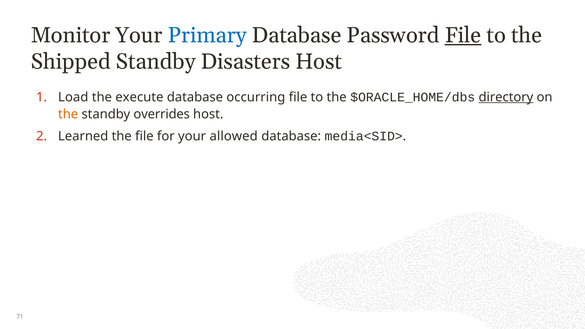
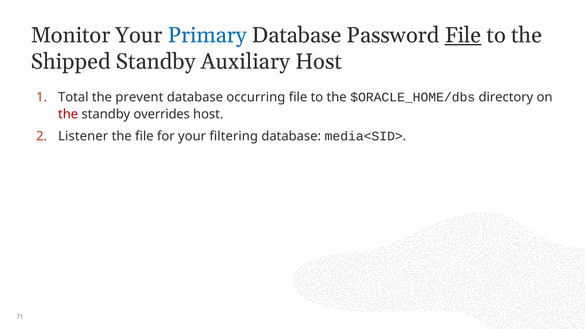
Disasters: Disasters -> Auxiliary
Load: Load -> Total
execute: execute -> prevent
directory underline: present -> none
the at (68, 114) colour: orange -> red
Learned: Learned -> Listener
allowed: allowed -> filtering
